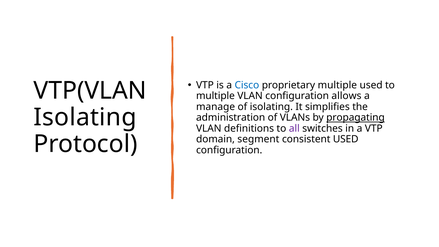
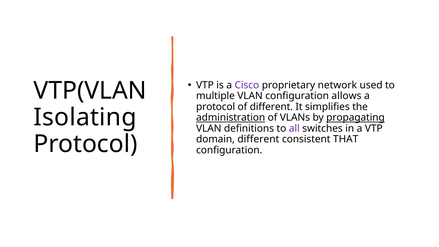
Cisco colour: blue -> purple
proprietary multiple: multiple -> network
manage at (216, 107): manage -> protocol
of isolating: isolating -> different
administration underline: none -> present
domain segment: segment -> different
consistent USED: USED -> THAT
